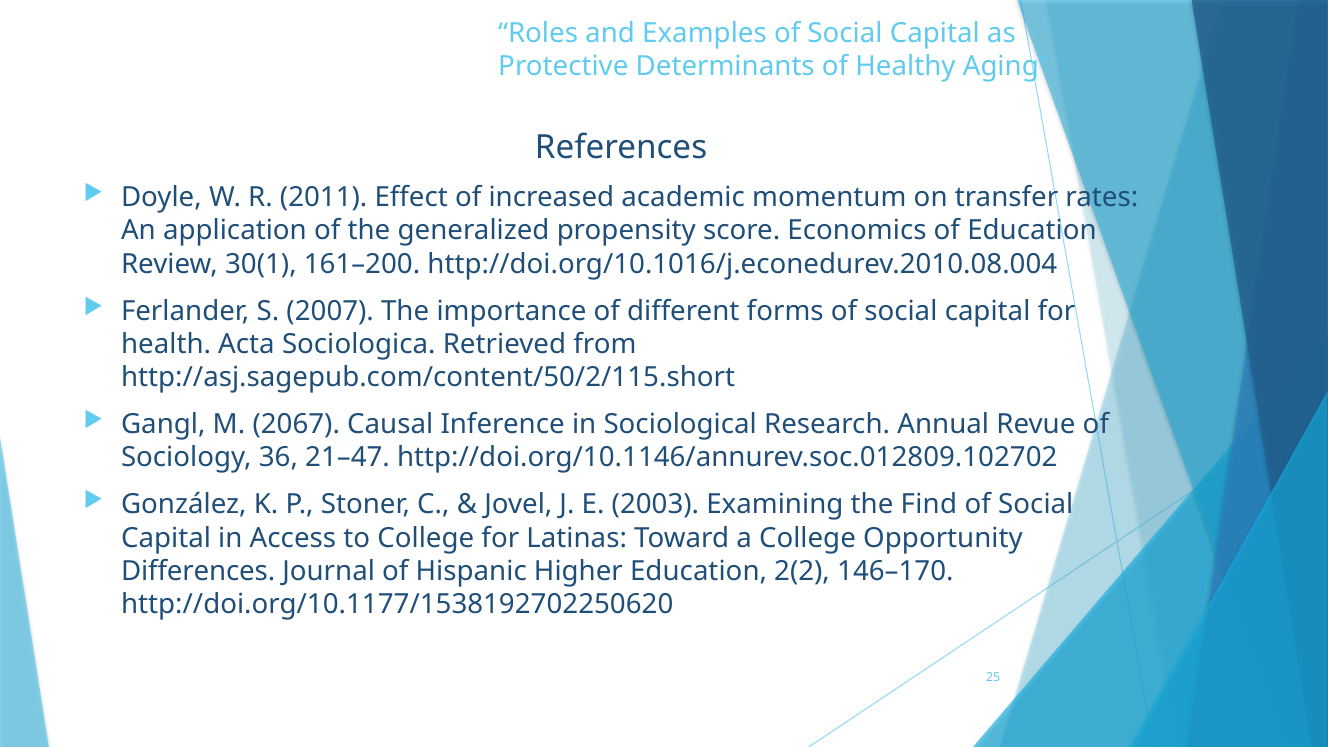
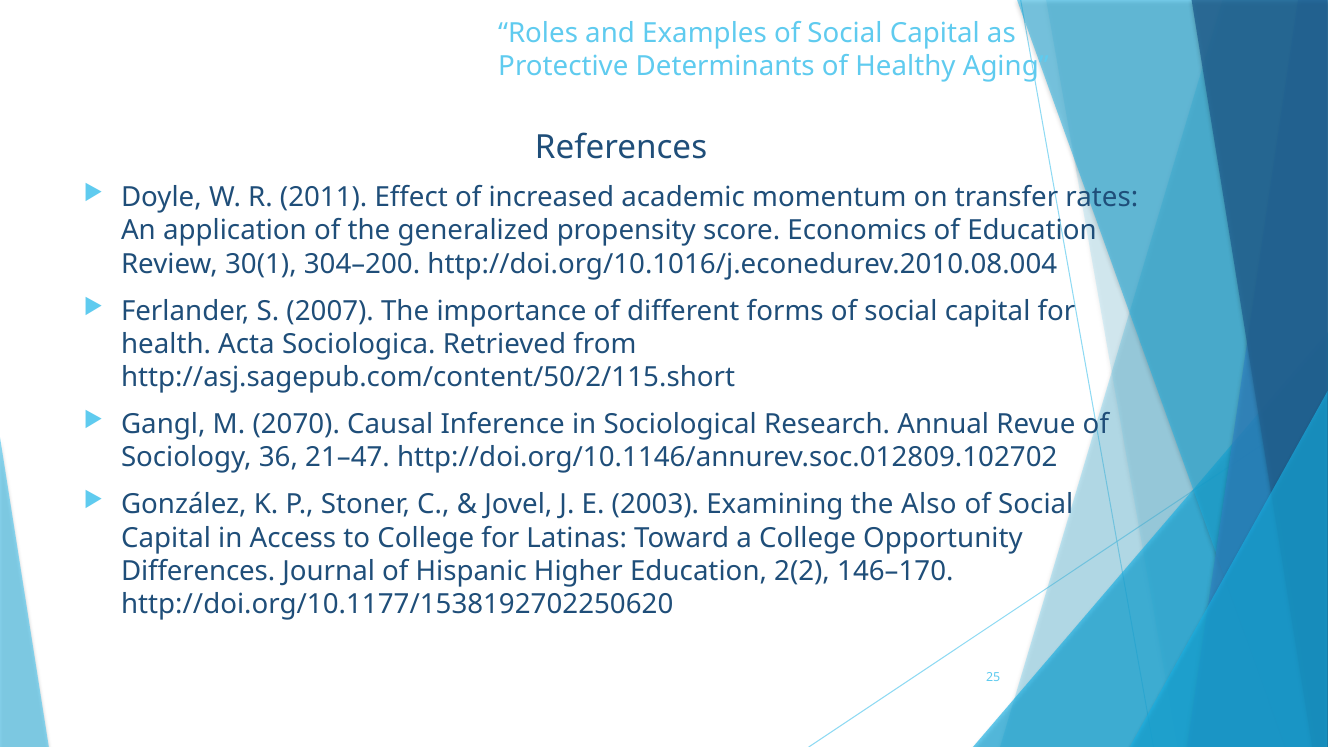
161–200: 161–200 -> 304–200
2067: 2067 -> 2070
Find: Find -> Also
